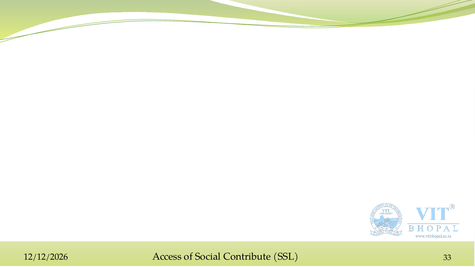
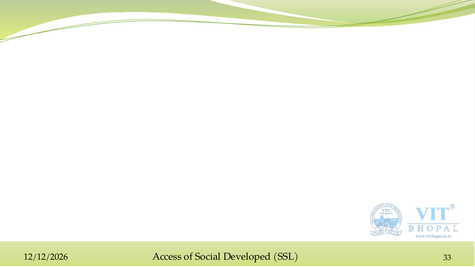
Contribute: Contribute -> Developed
